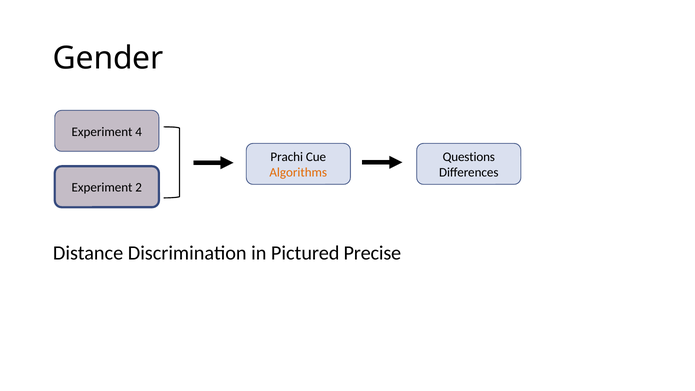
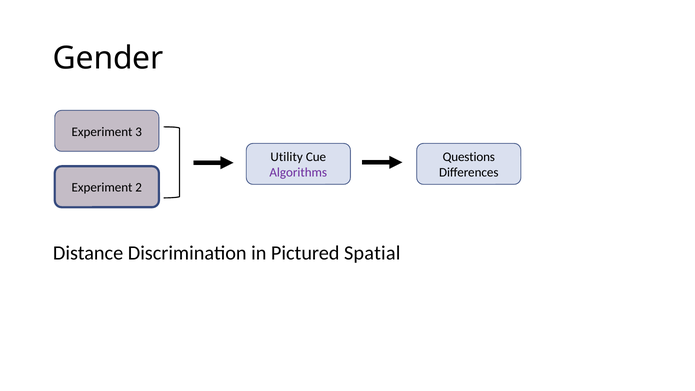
4: 4 -> 3
Prachi: Prachi -> Utility
Algorithms colour: orange -> purple
Precise: Precise -> Spatial
